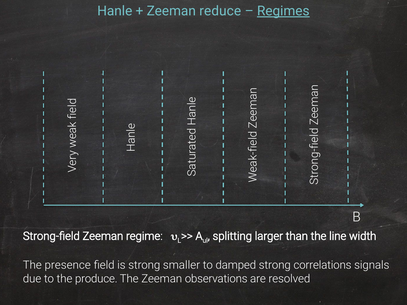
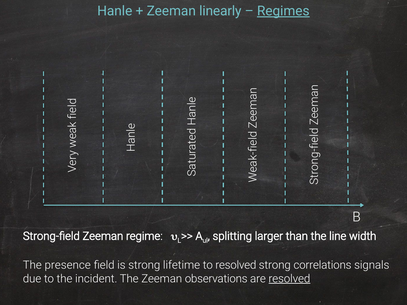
reduce: reduce -> linearly
smaller: smaller -> lifetime
to damped: damped -> resolved
produce: produce -> incident
resolved at (289, 279) underline: none -> present
